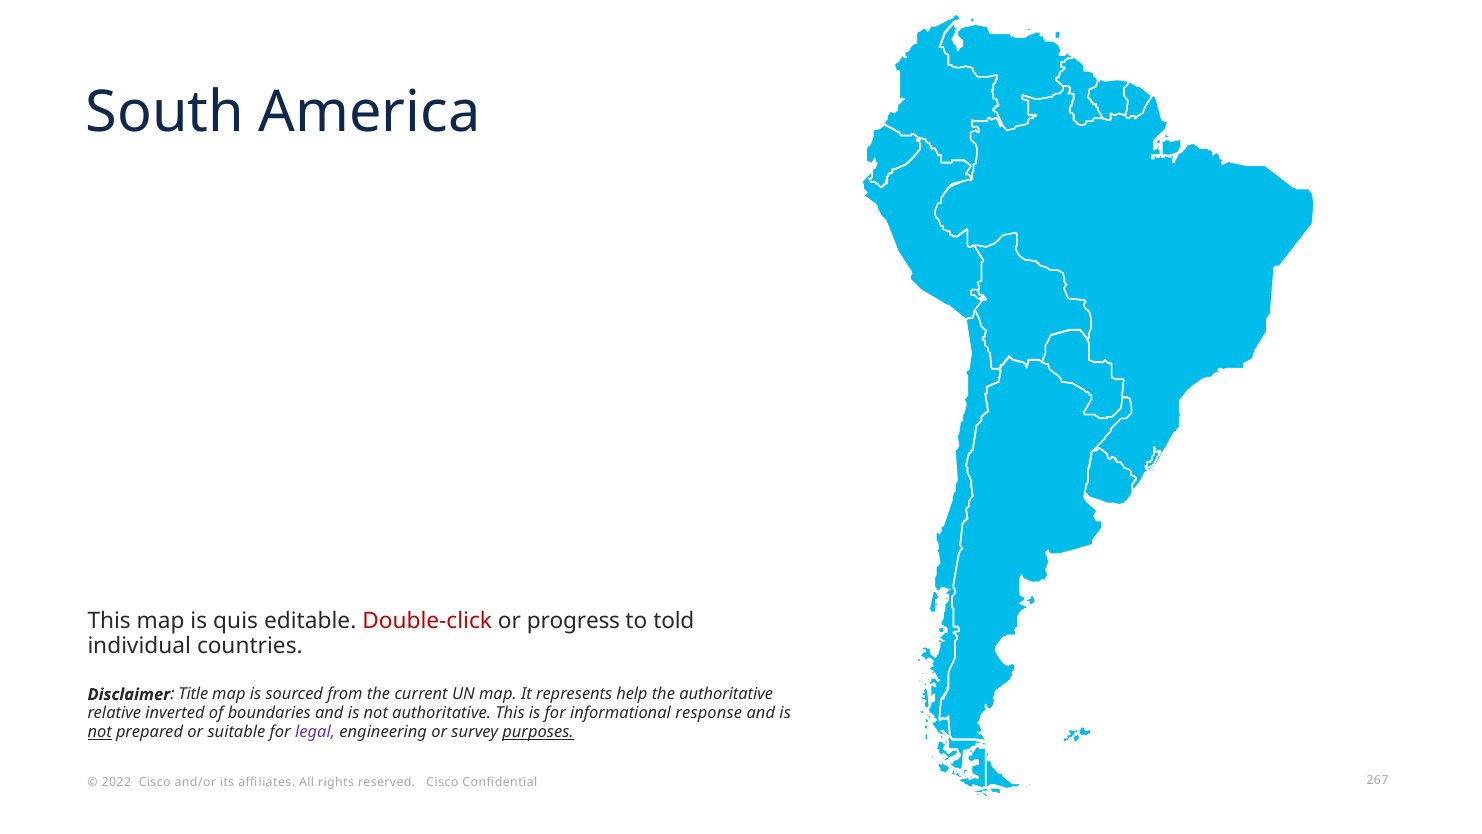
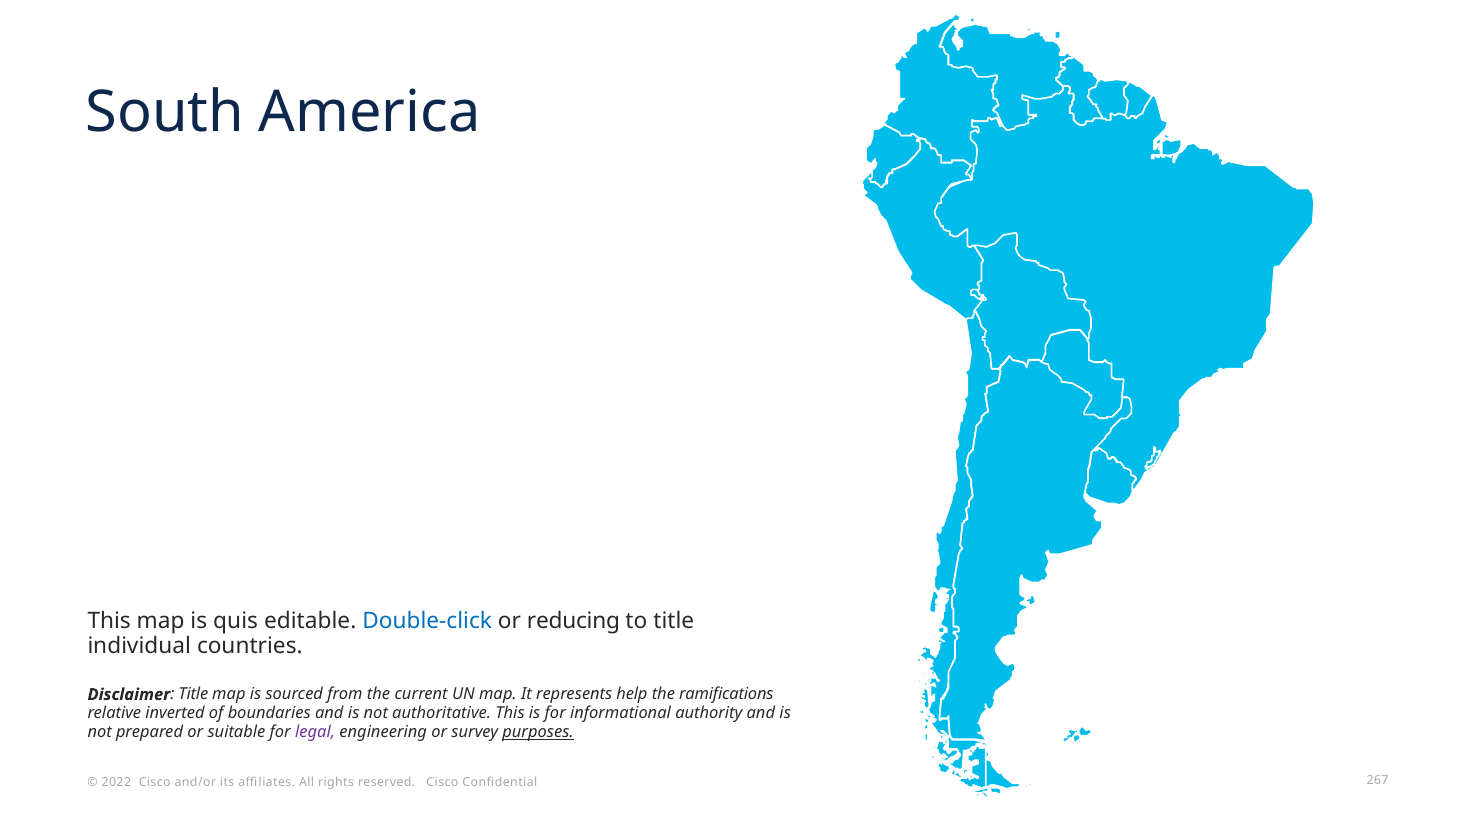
Double-click colour: red -> blue
progress: progress -> reducing
to told: told -> title
the authoritative: authoritative -> ramifications
response: response -> authority
not at (100, 732) underline: present -> none
